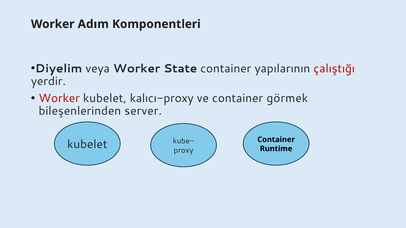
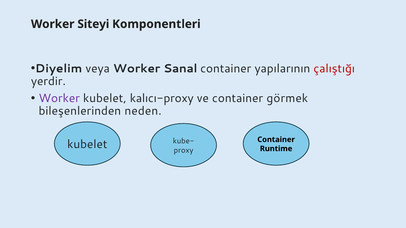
Adım: Adım -> Siteyi
State: State -> Sanal
Worker at (59, 98) colour: red -> purple
server: server -> neden
